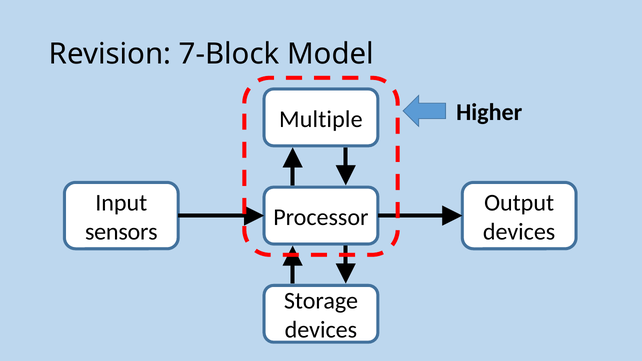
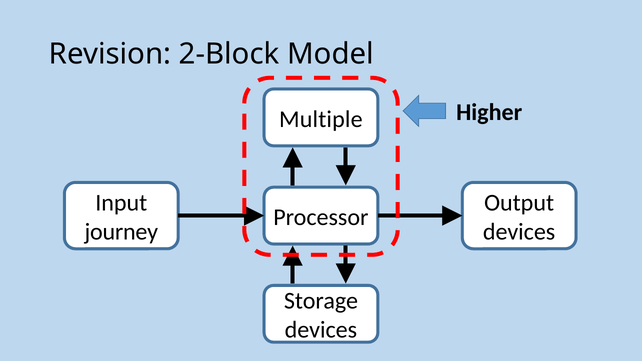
7-Block: 7-Block -> 2-Block
sensors: sensors -> journey
